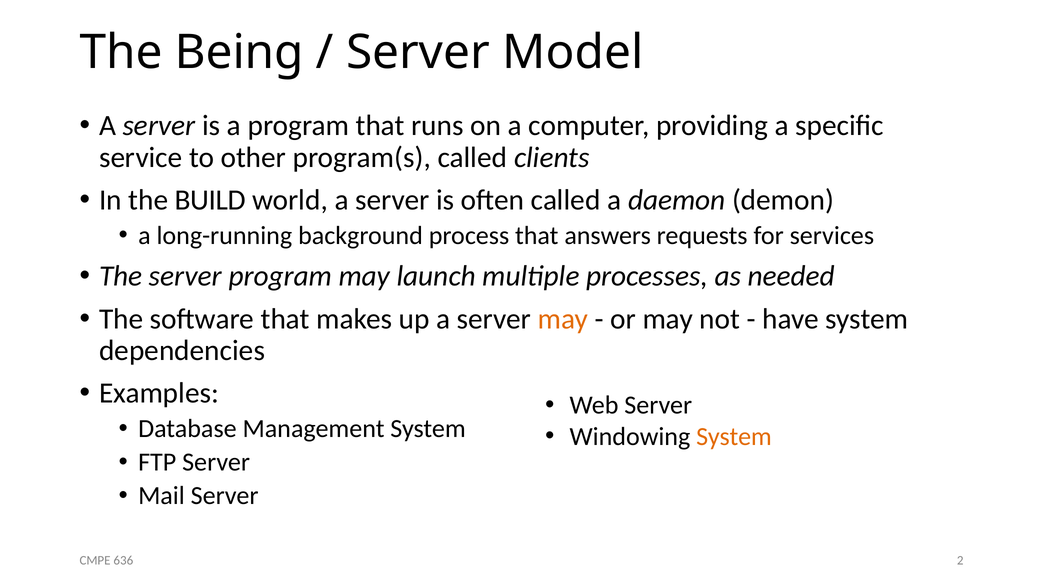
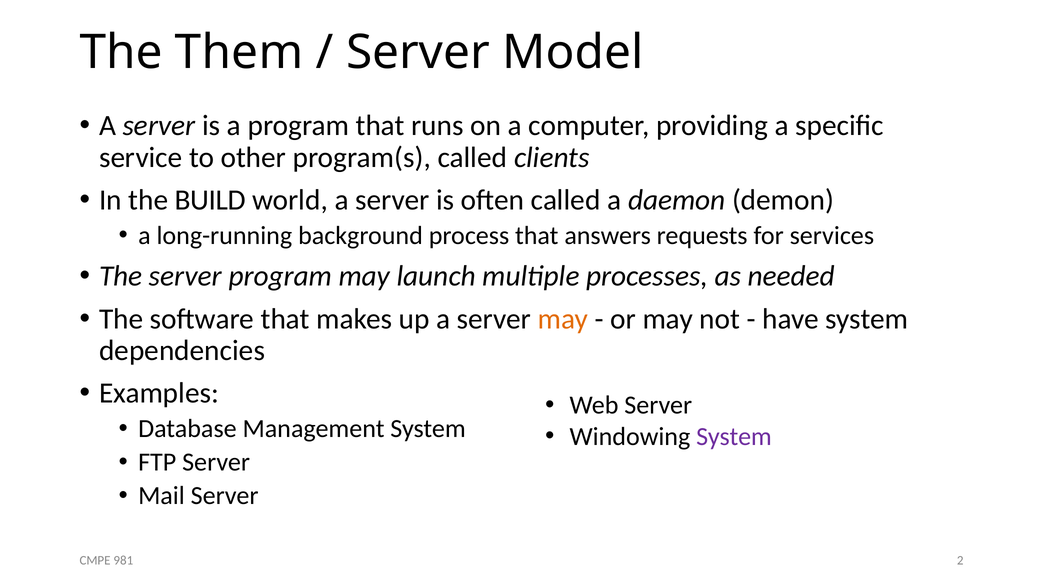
Being: Being -> Them
System at (734, 436) colour: orange -> purple
636: 636 -> 981
